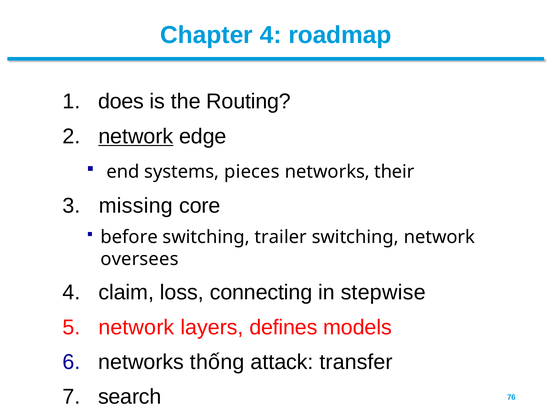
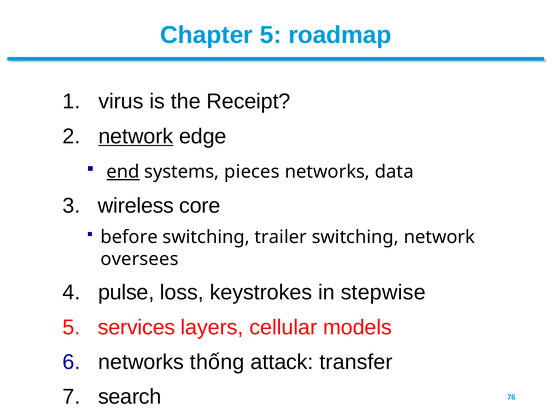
Chapter 4: 4 -> 5
does: does -> virus
Routing: Routing -> Receipt
end underline: none -> present
their: their -> data
missing: missing -> wireless
claim: claim -> pulse
connecting: connecting -> keystrokes
network at (136, 327): network -> services
defines: defines -> cellular
